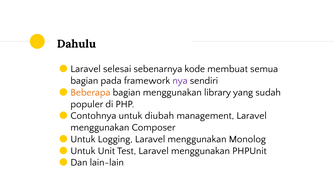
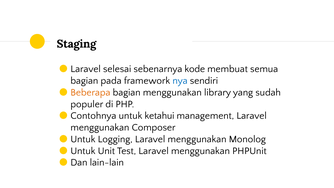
Dahulu: Dahulu -> Staging
nya colour: purple -> blue
diubah: diubah -> ketahui
